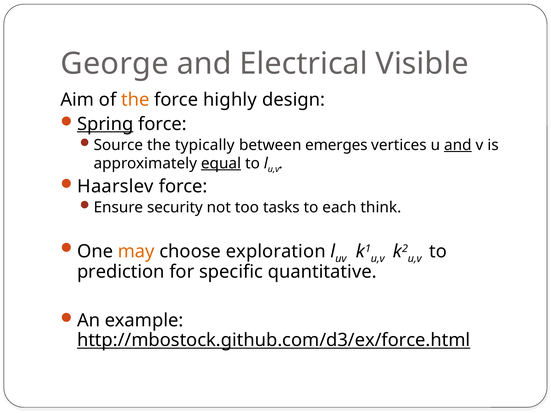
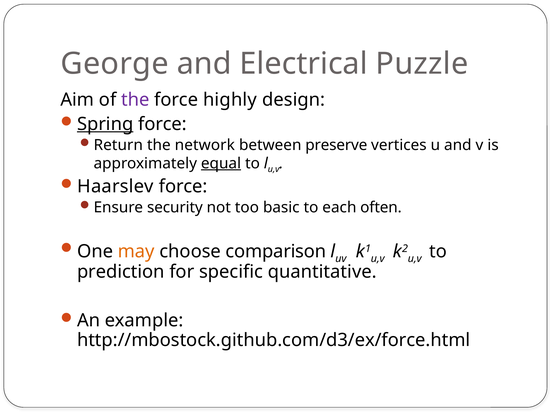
Visible: Visible -> Puzzle
the at (135, 100) colour: orange -> purple
Source: Source -> Return
typically: typically -> network
emerges: emerges -> preserve
and at (458, 145) underline: present -> none
tasks: tasks -> basic
think: think -> often
exploration: exploration -> comparison
http://mbostock.github.com/d3/ex/force.html underline: present -> none
